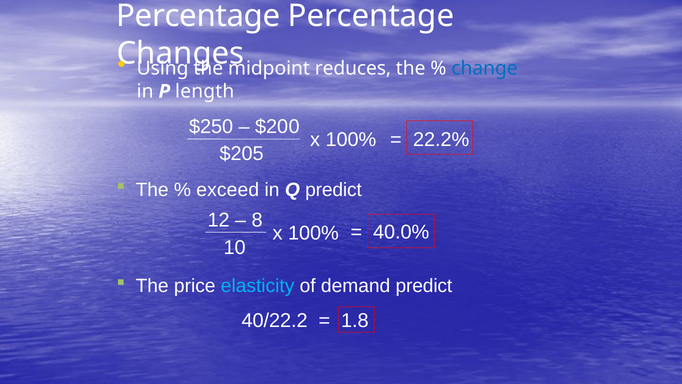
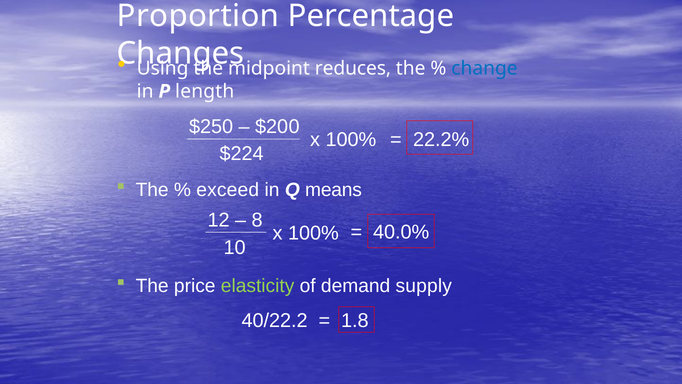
Percentage at (198, 16): Percentage -> Proportion
$205: $205 -> $224
Q predict: predict -> means
elasticity colour: light blue -> light green
demand predict: predict -> supply
